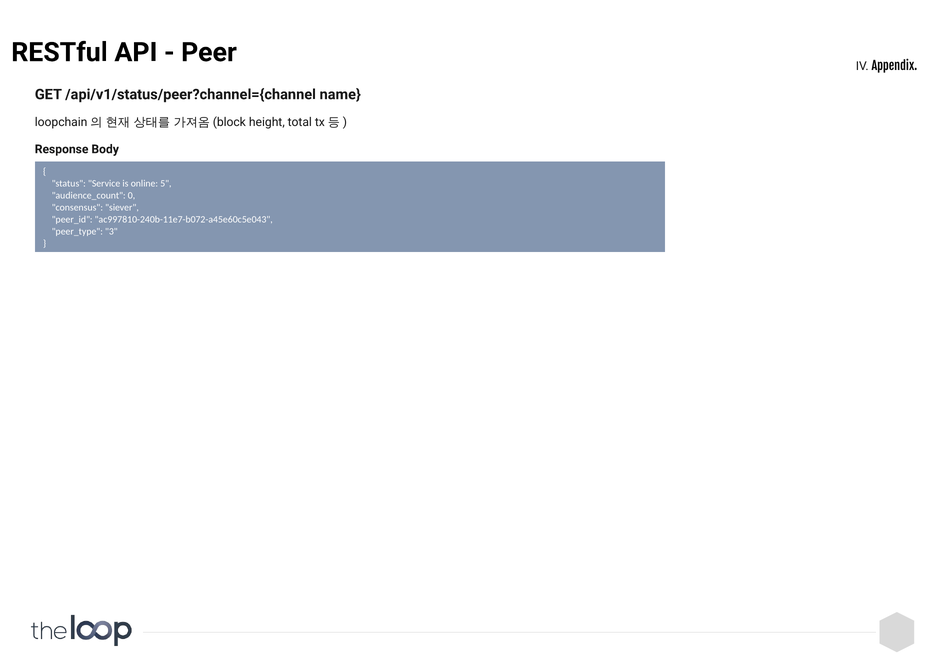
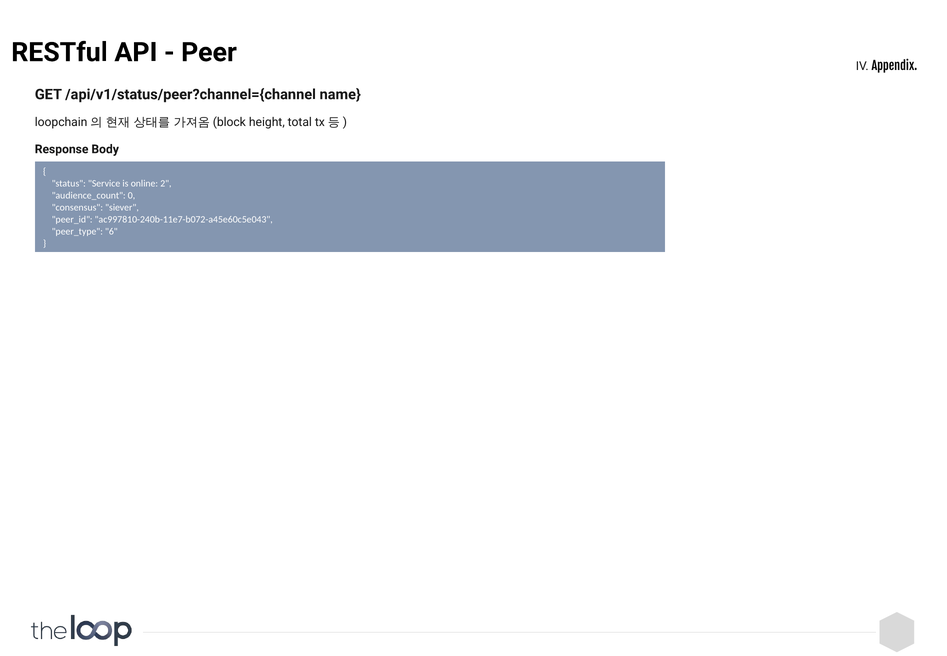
5: 5 -> 2
3: 3 -> 6
